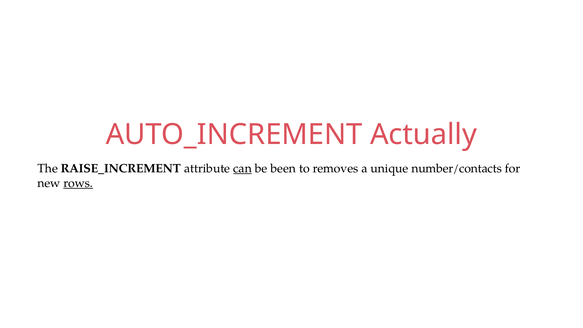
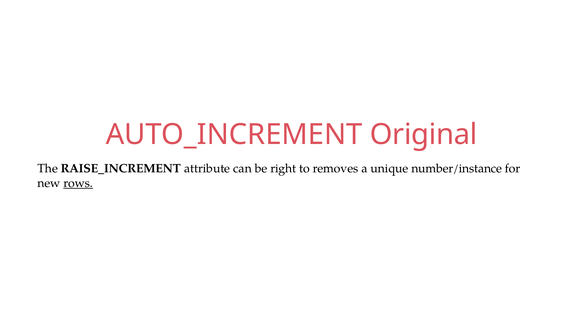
Actually: Actually -> Original
can underline: present -> none
been: been -> right
number/contacts: number/contacts -> number/instance
